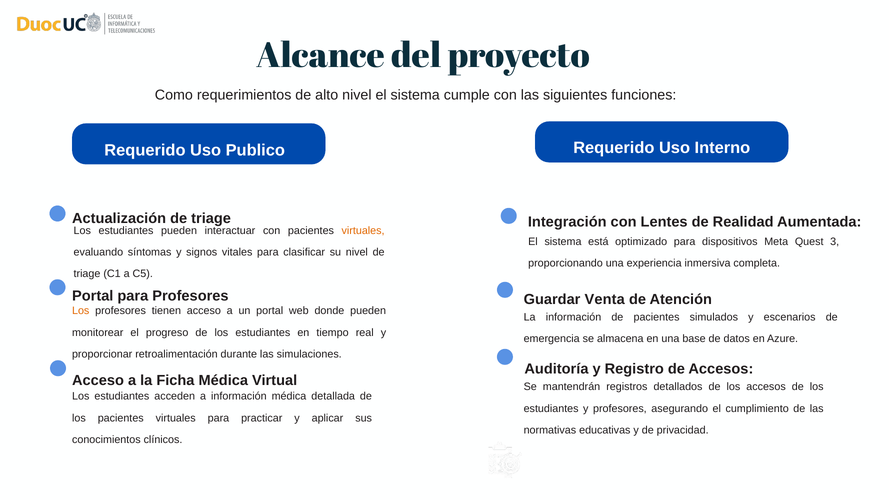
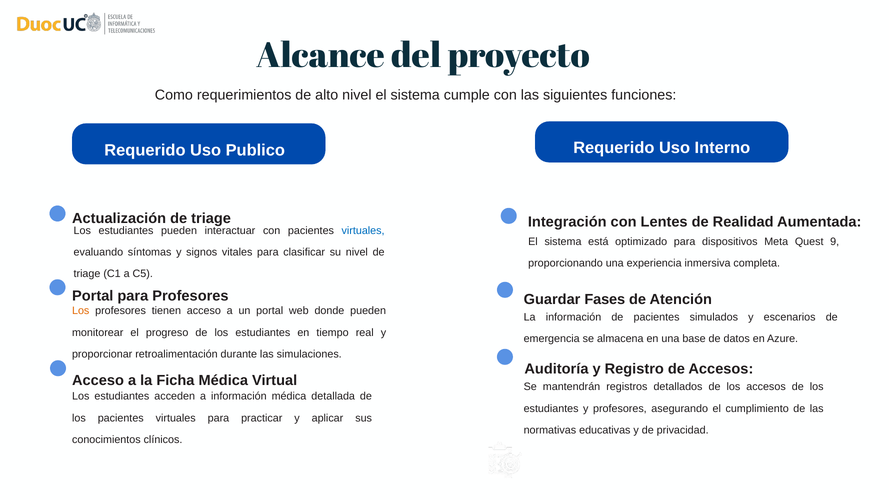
virtuales at (363, 231) colour: orange -> blue
3: 3 -> 9
Venta: Venta -> Fases
